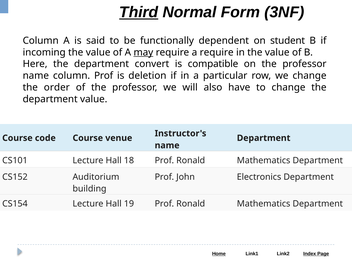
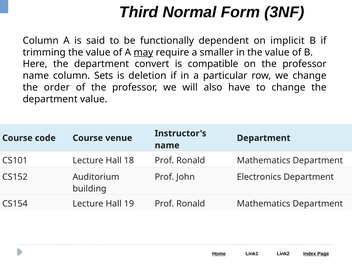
Third underline: present -> none
student: student -> implicit
incoming: incoming -> trimming
a require: require -> smaller
column Prof: Prof -> Sets
